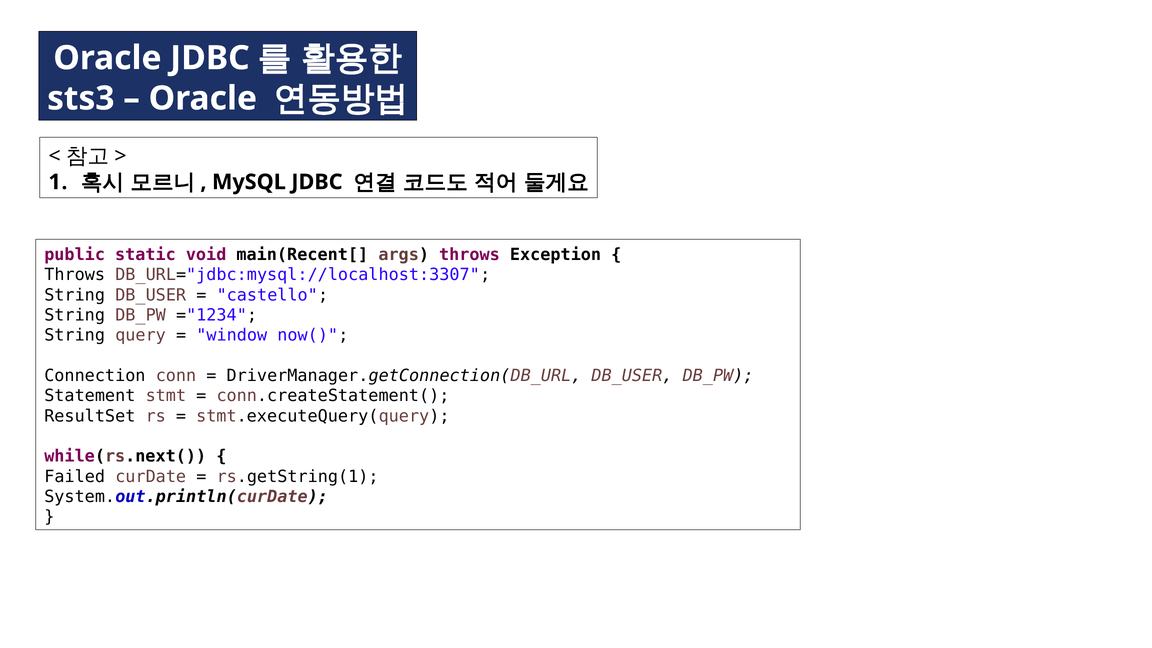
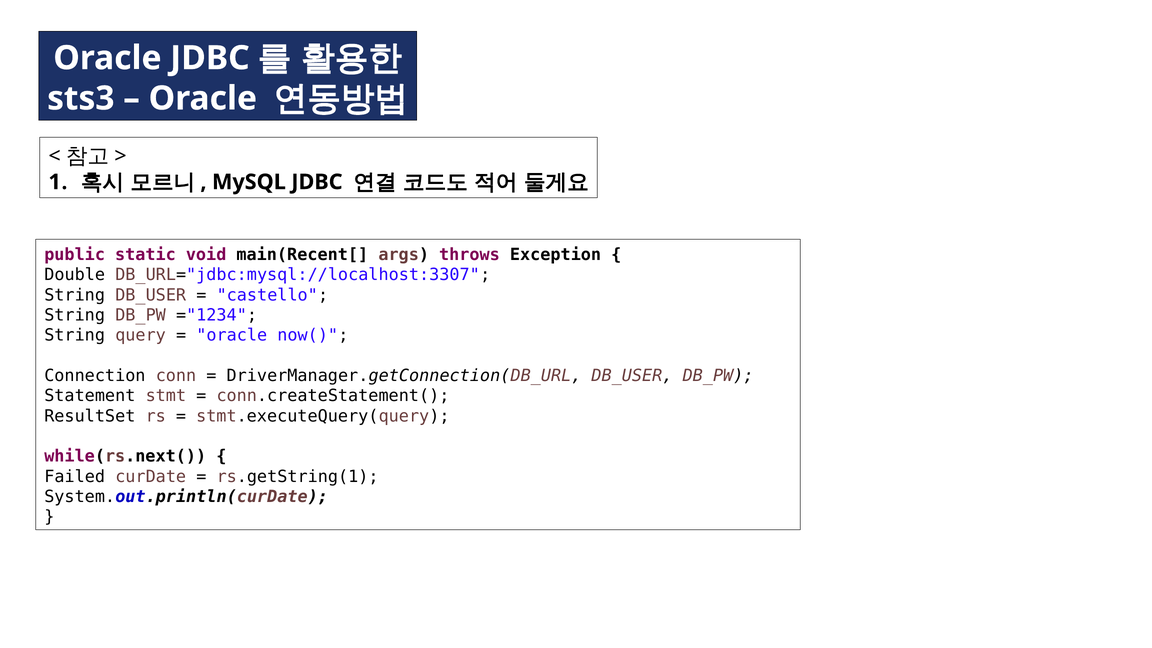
Throws at (75, 275): Throws -> Double
window at (232, 335): window -> oracle
